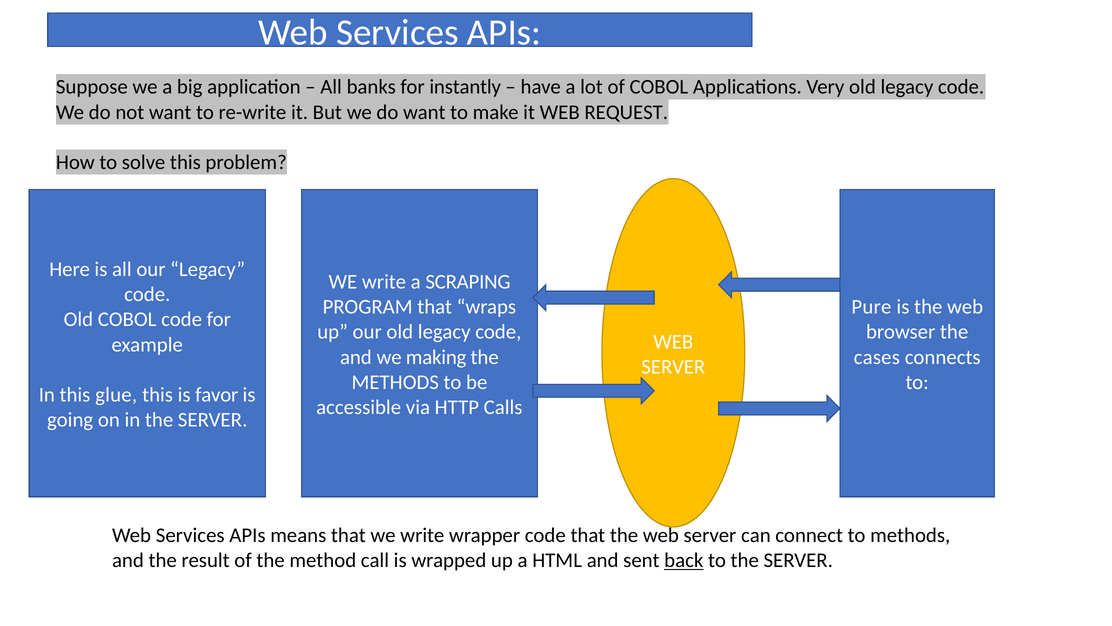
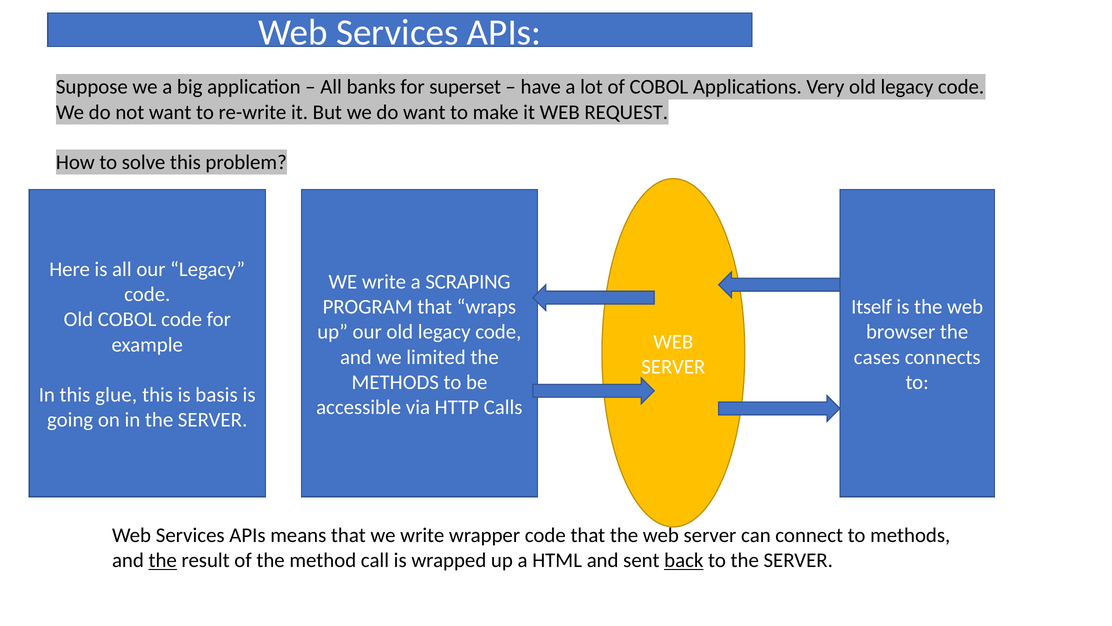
instantly: instantly -> superset
Pure: Pure -> Itself
making: making -> limited
favor: favor -> basis
the at (163, 560) underline: none -> present
